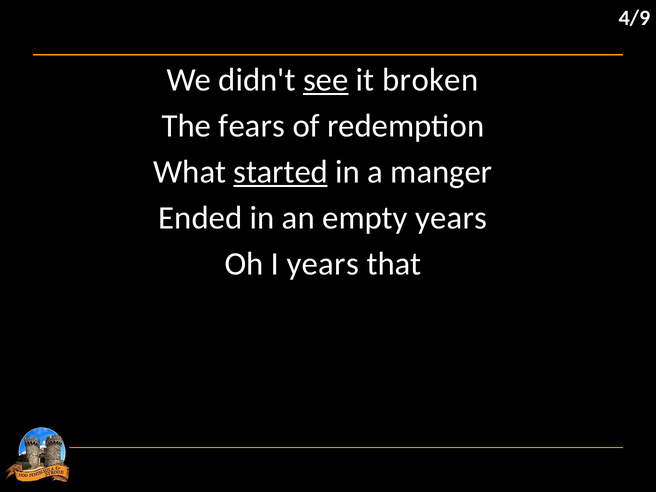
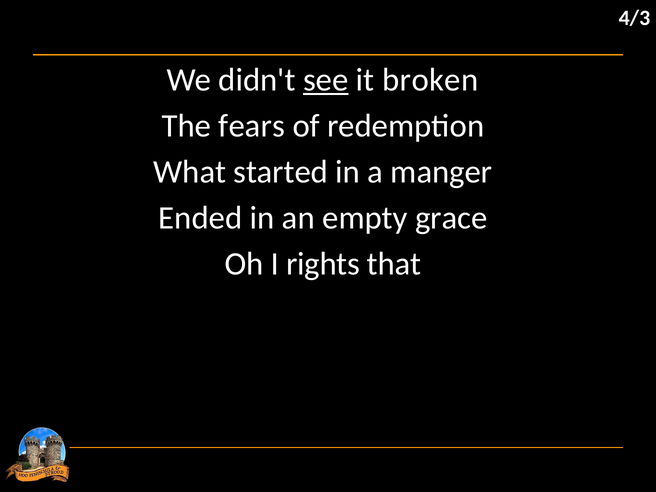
4/9: 4/9 -> 4/3
started underline: present -> none
empty years: years -> grace
I years: years -> rights
